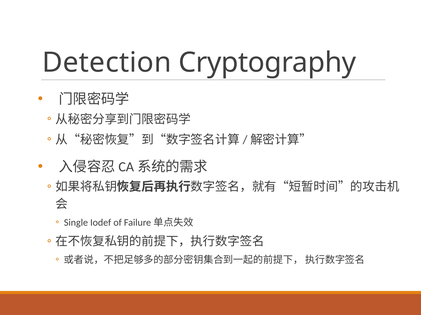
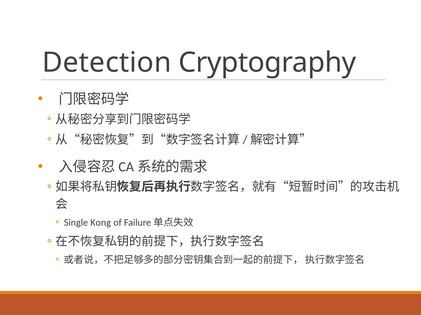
Iodef: Iodef -> Kong
